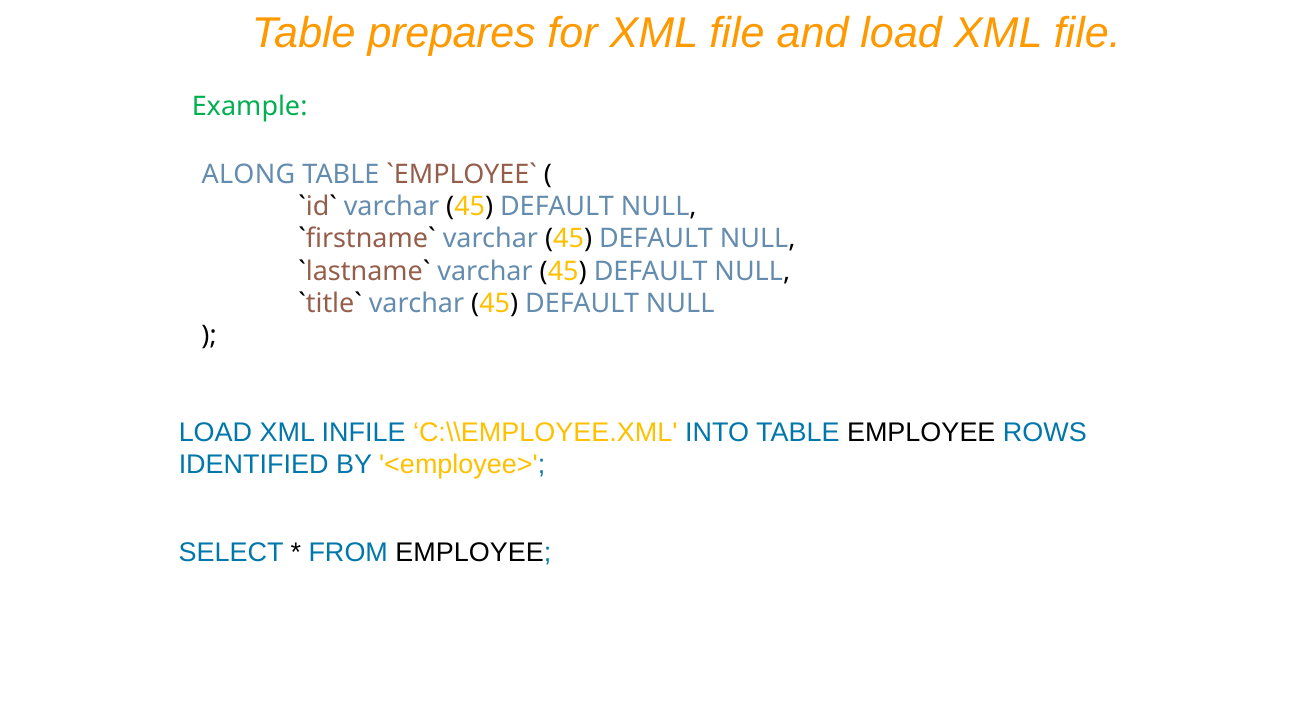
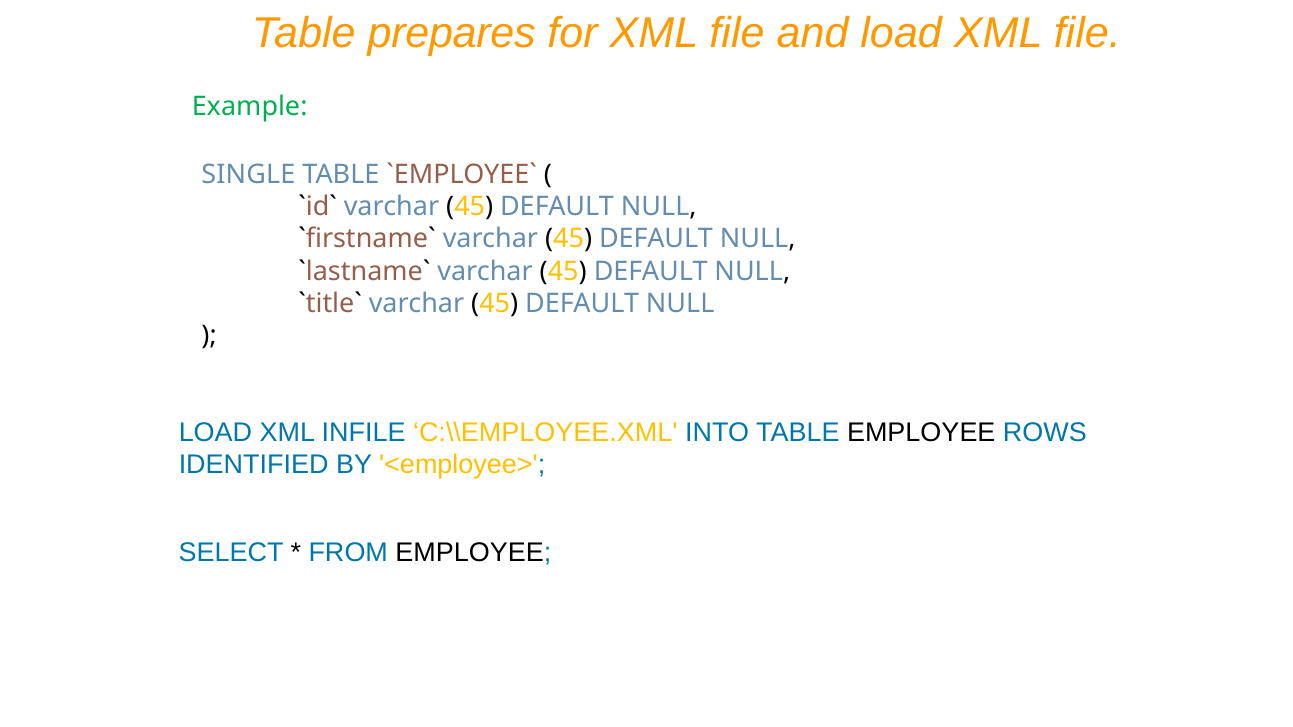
ALONG: ALONG -> SINGLE
